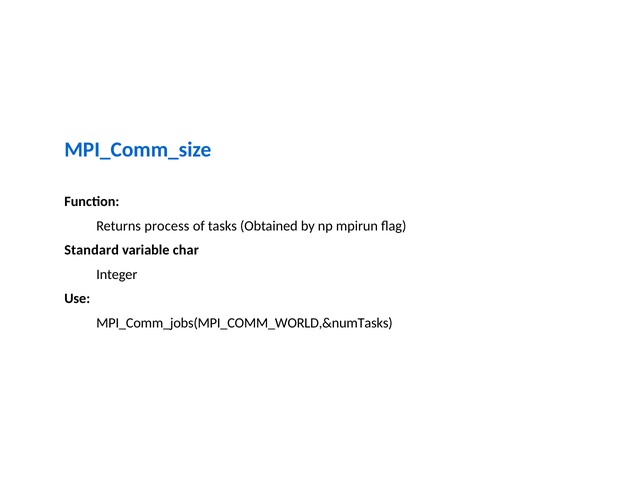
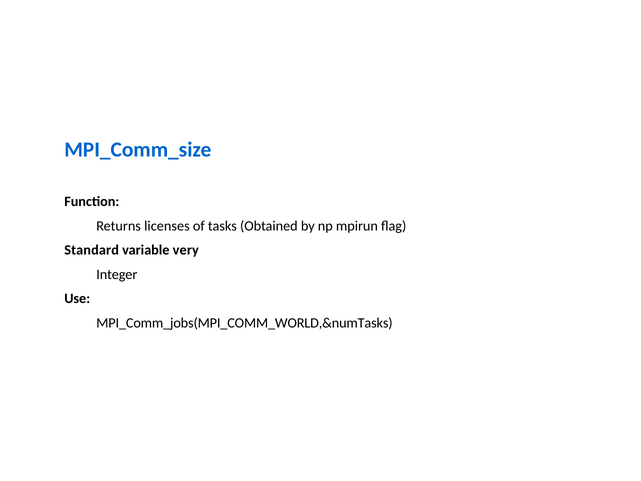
process: process -> licenses
char: char -> very
